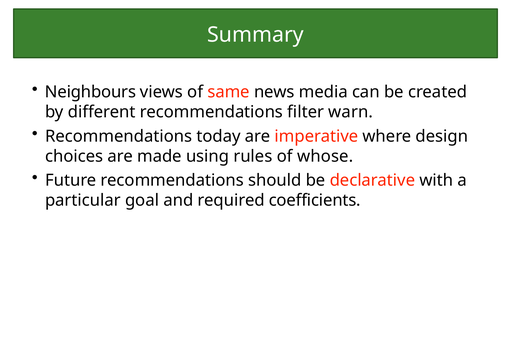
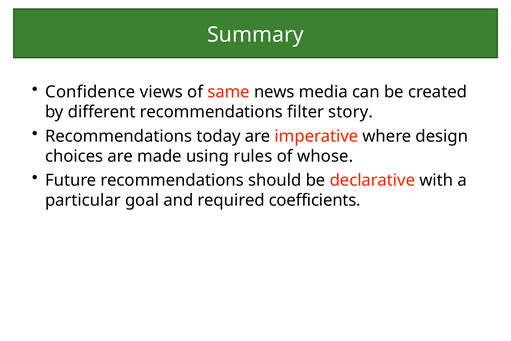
Neighbours: Neighbours -> Confidence
warn: warn -> story
